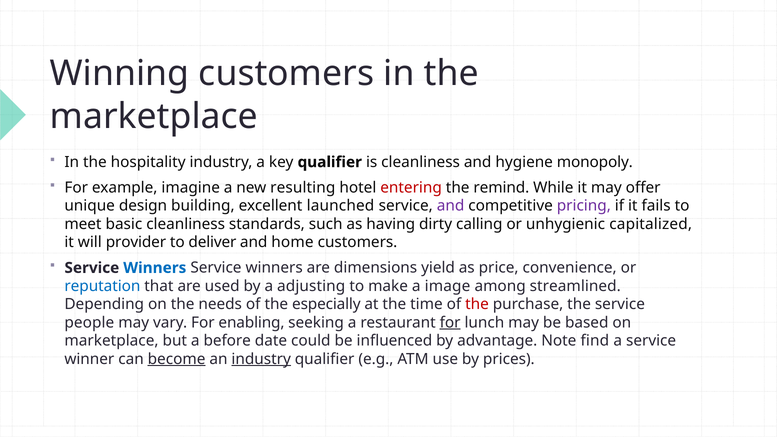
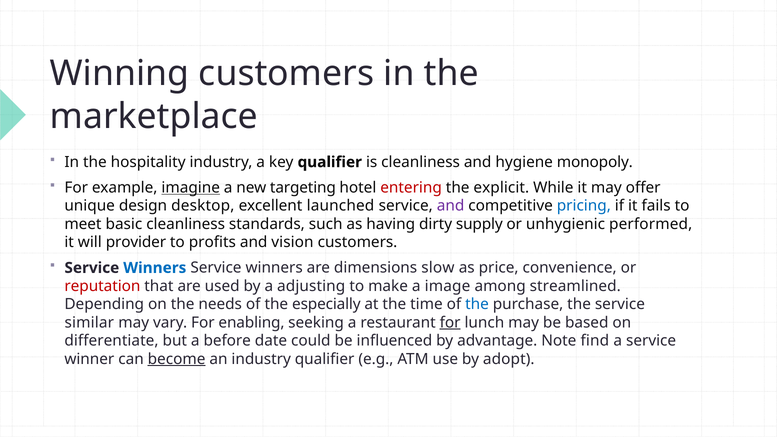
imagine underline: none -> present
resulting: resulting -> targeting
remind: remind -> explicit
building: building -> desktop
pricing colour: purple -> blue
calling: calling -> supply
capitalized: capitalized -> performed
deliver: deliver -> profits
home: home -> vision
yield: yield -> slow
reputation colour: blue -> red
the at (477, 304) colour: red -> blue
people: people -> similar
marketplace at (111, 341): marketplace -> differentiate
industry at (261, 359) underline: present -> none
prices: prices -> adopt
